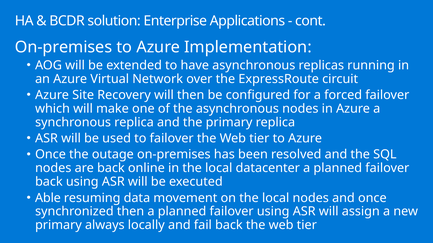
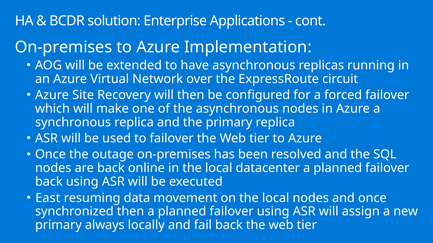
Able: Able -> East
